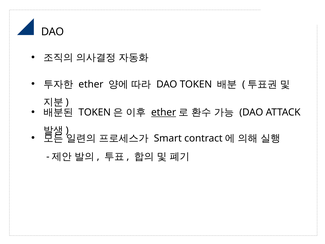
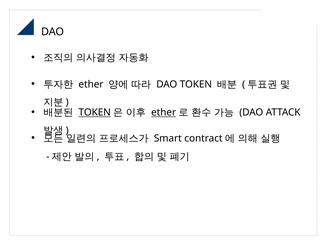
TOKEN at (95, 112) underline: none -> present
